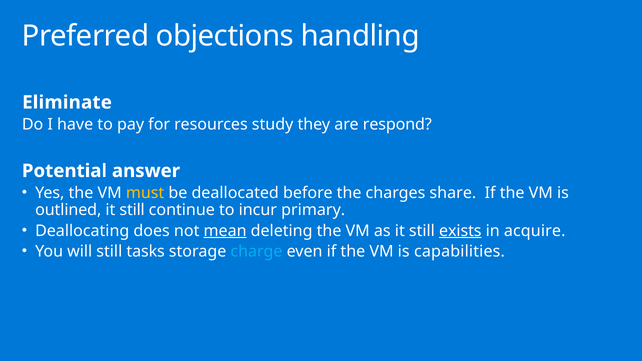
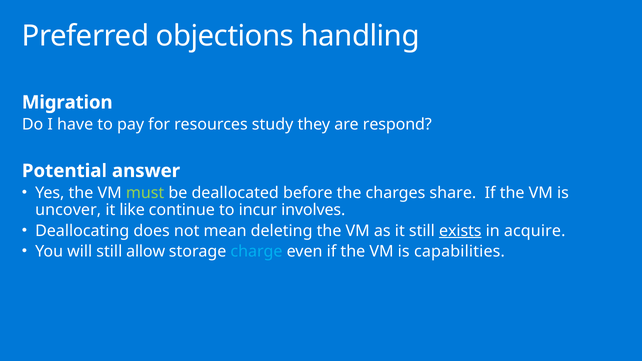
Eliminate: Eliminate -> Migration
must colour: yellow -> light green
outlined: outlined -> uncover
still at (132, 210): still -> like
primary: primary -> involves
mean underline: present -> none
tasks: tasks -> allow
